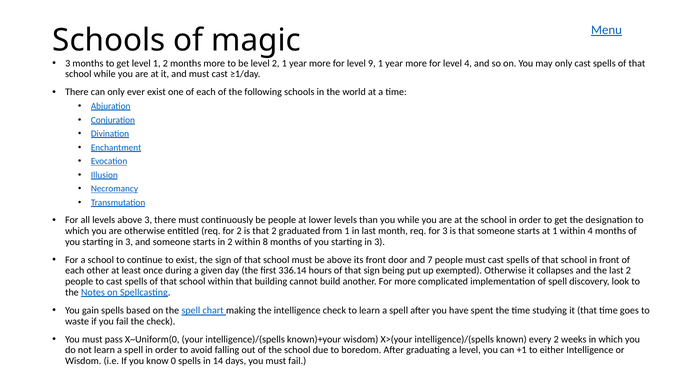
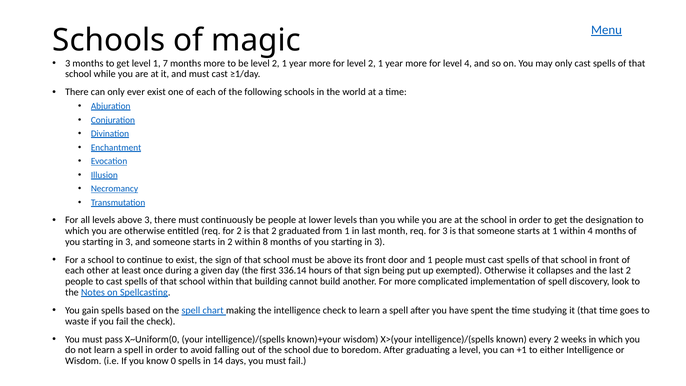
2 at (165, 63): 2 -> 7
for level 9: 9 -> 2
and 7: 7 -> 1
